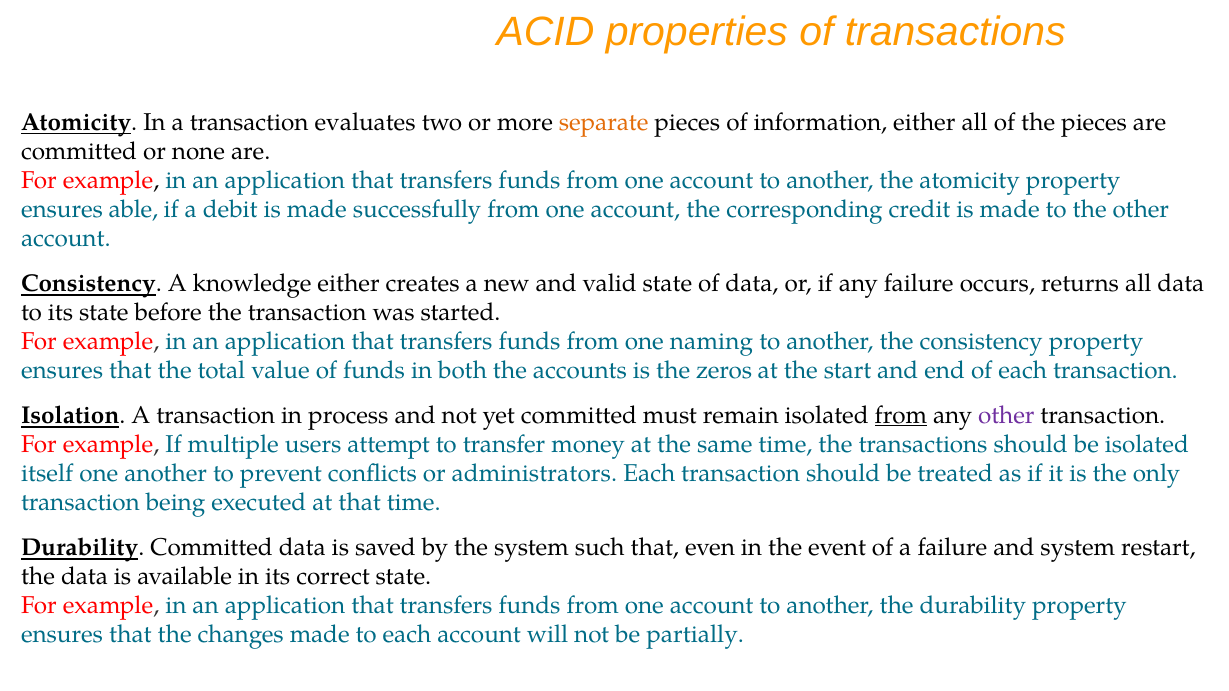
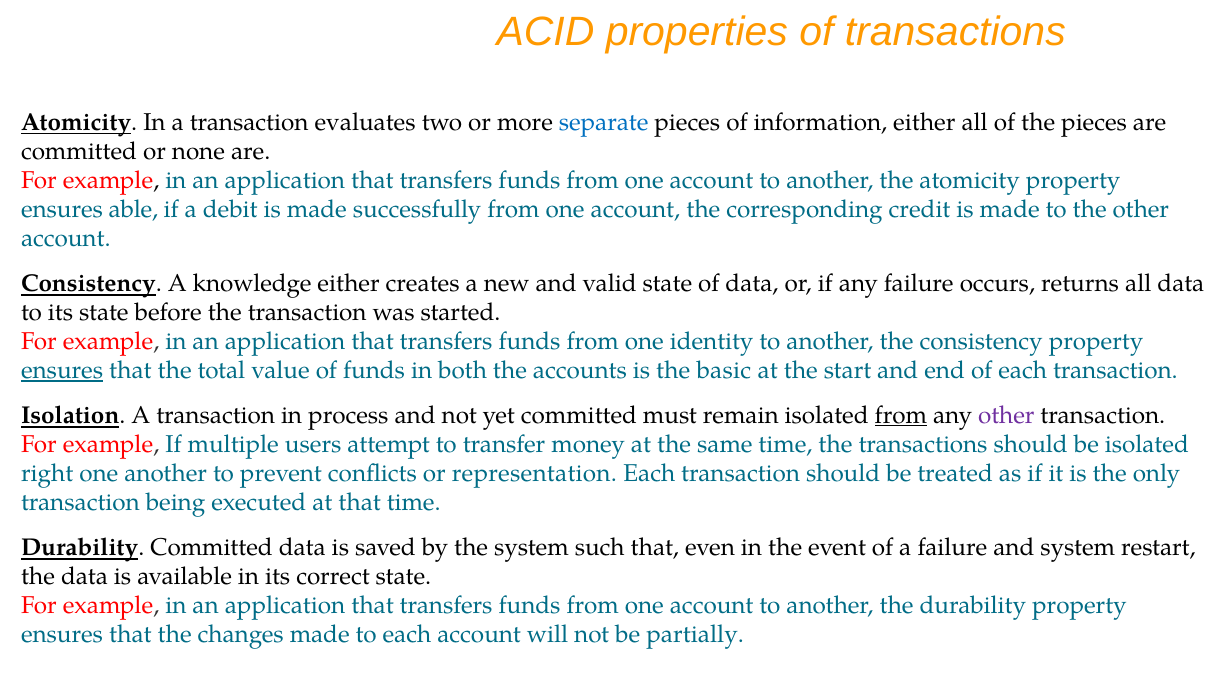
separate colour: orange -> blue
naming: naming -> identity
ensures at (62, 371) underline: none -> present
zeros: zeros -> basic
itself: itself -> right
administrators: administrators -> representation
